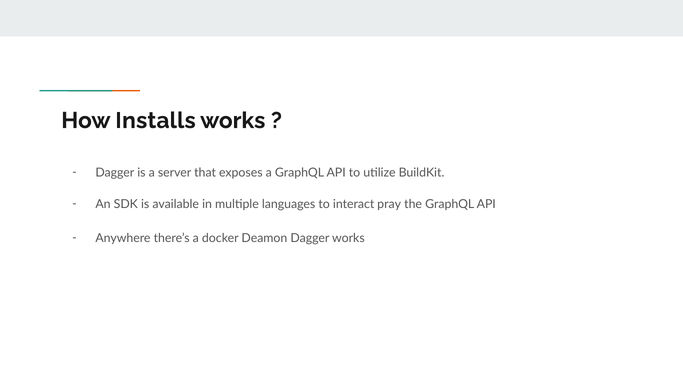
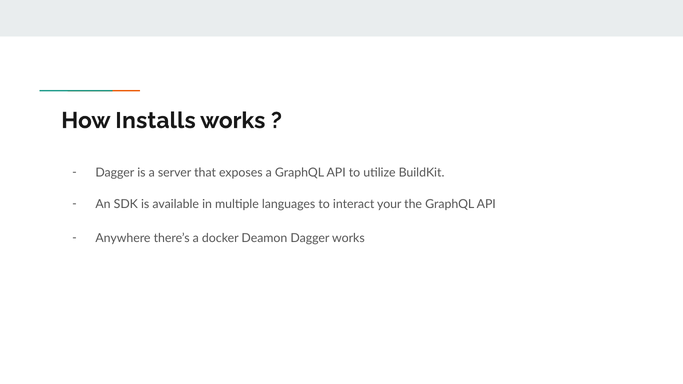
pray: pray -> your
